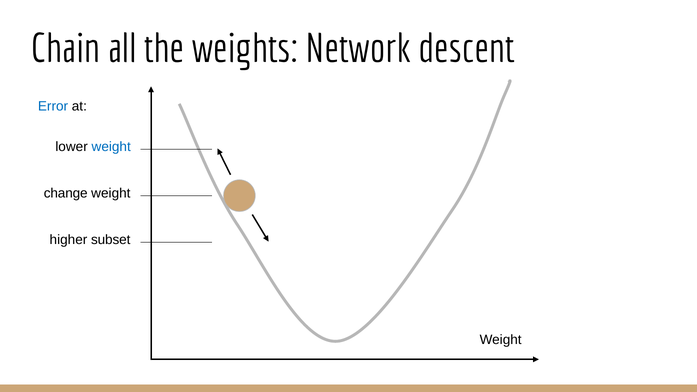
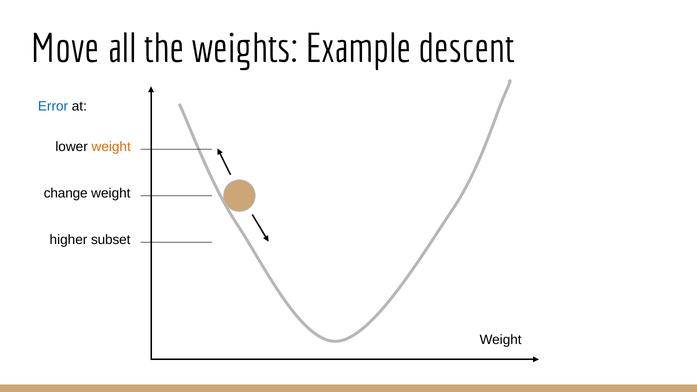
Chain: Chain -> Move
Network: Network -> Example
weight at (111, 147) colour: blue -> orange
